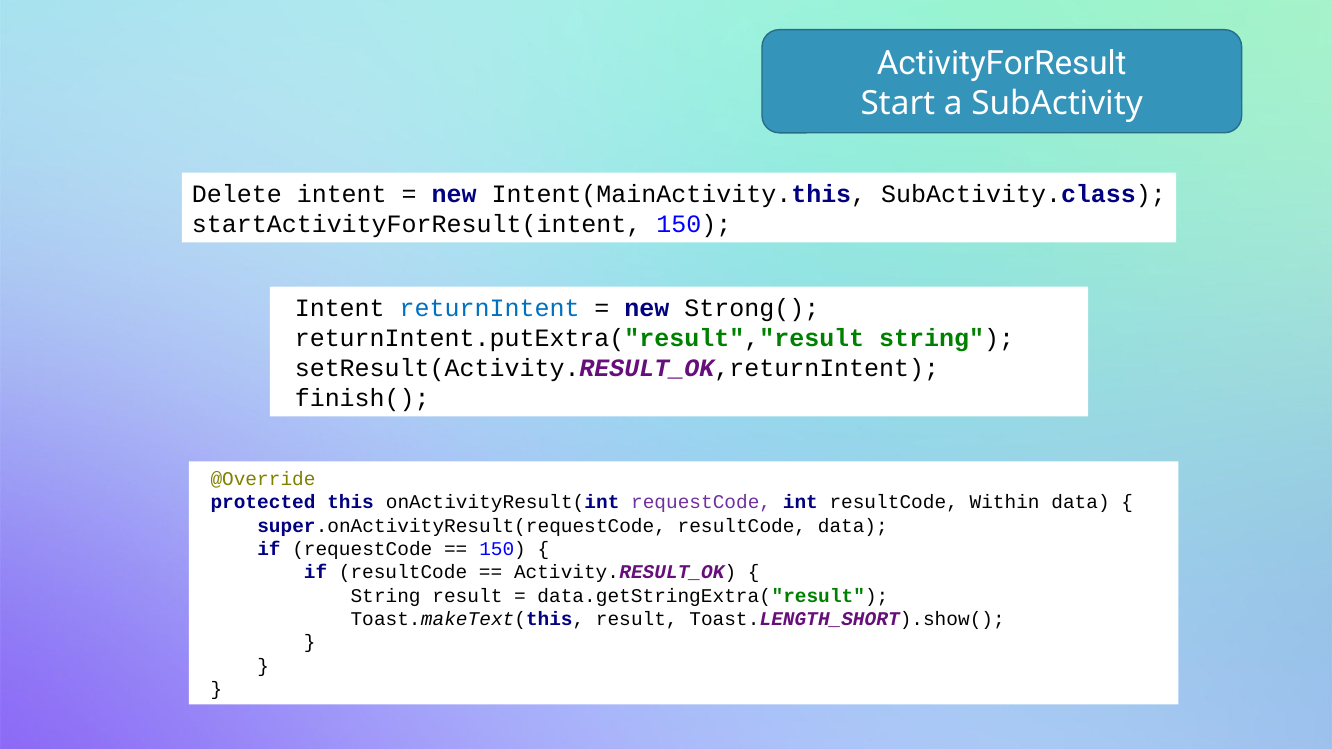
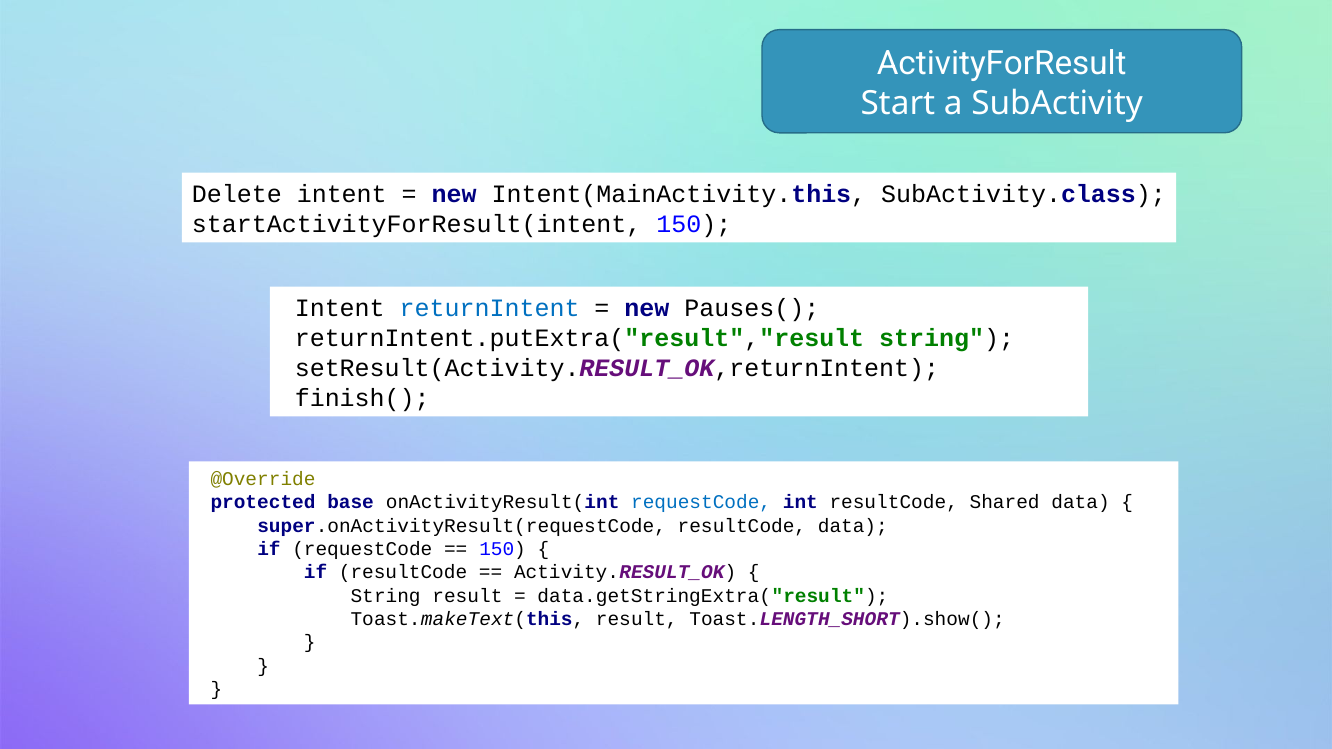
Strong(: Strong( -> Pauses(
this: this -> base
requestCode at (701, 503) colour: purple -> blue
Within: Within -> Shared
